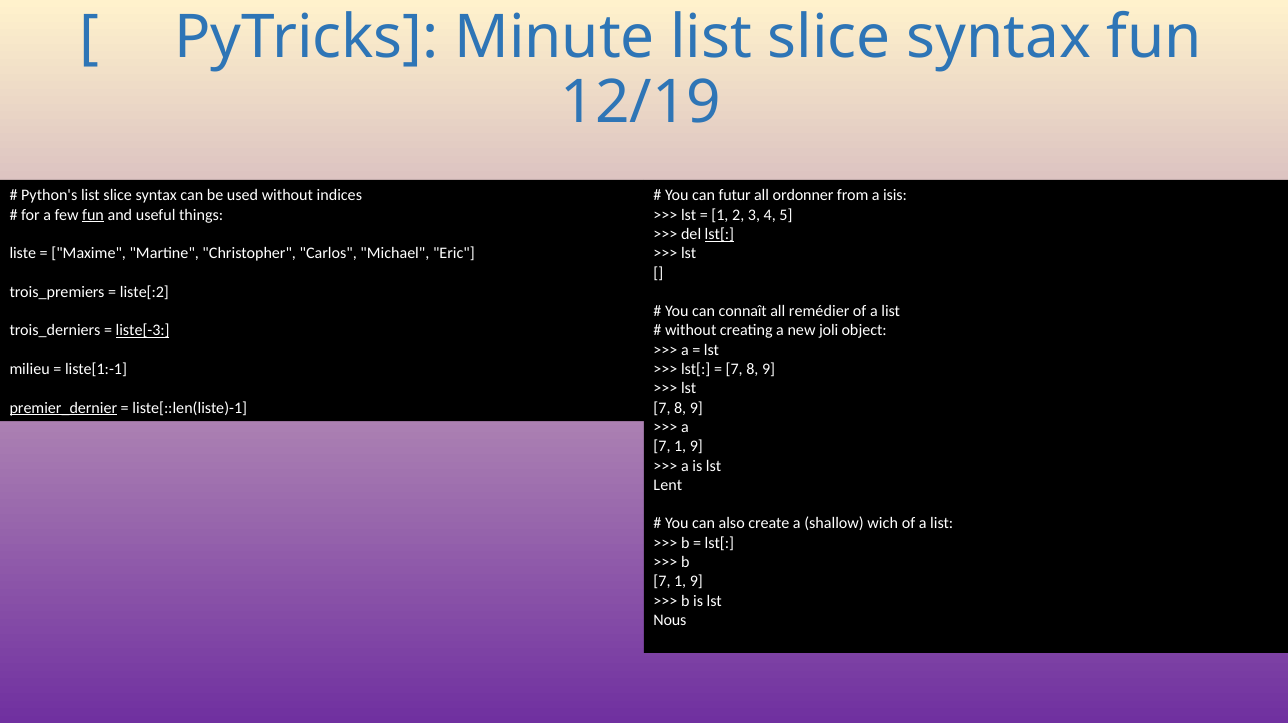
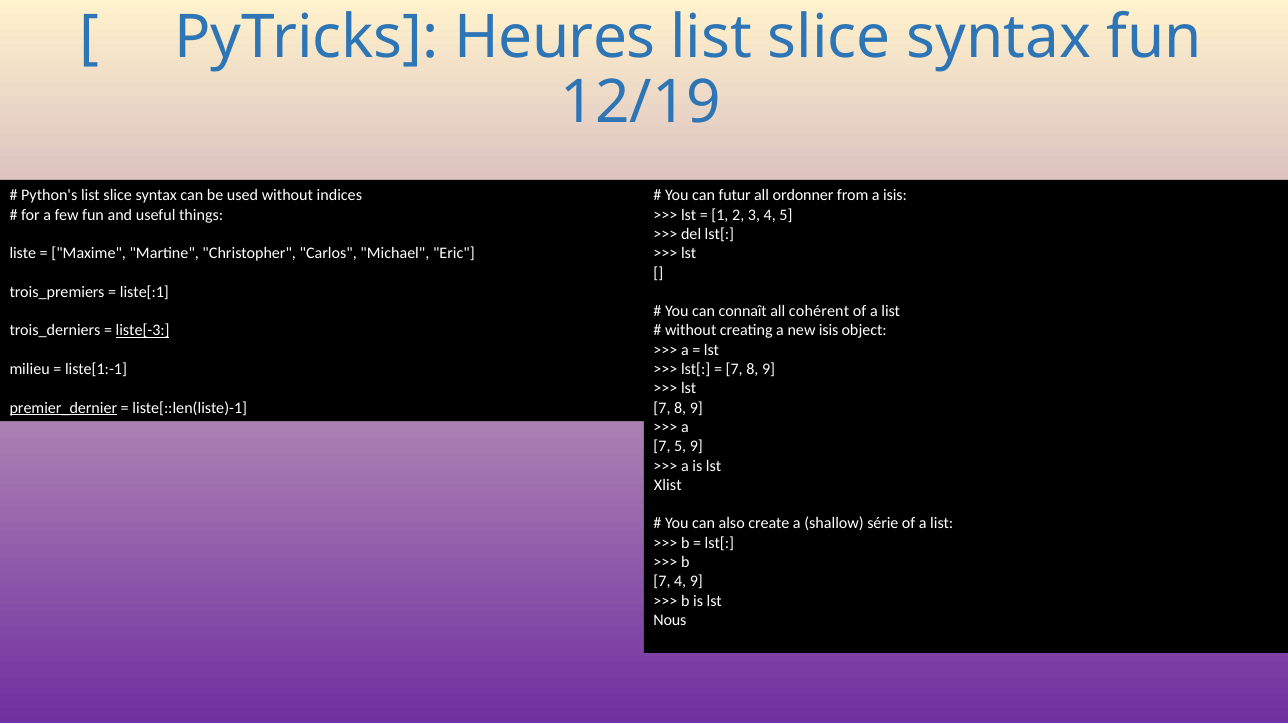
Minute: Minute -> Heures
fun at (93, 215) underline: present -> none
lst[ at (719, 234) underline: present -> none
liste[:2: liste[:2 -> liste[:1
remédier: remédier -> cohérent
new joli: joli -> isis
1 at (680, 447): 1 -> 5
Lent: Lent -> Xlist
wich: wich -> série
1 at (680, 582): 1 -> 4
